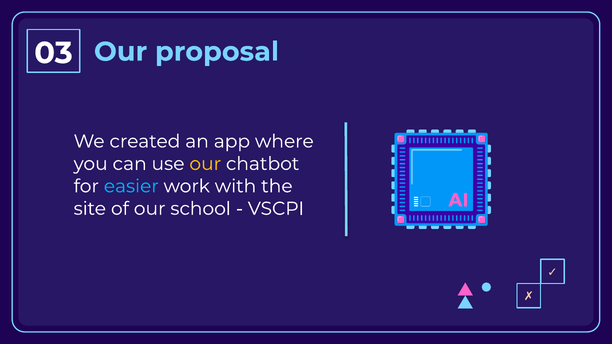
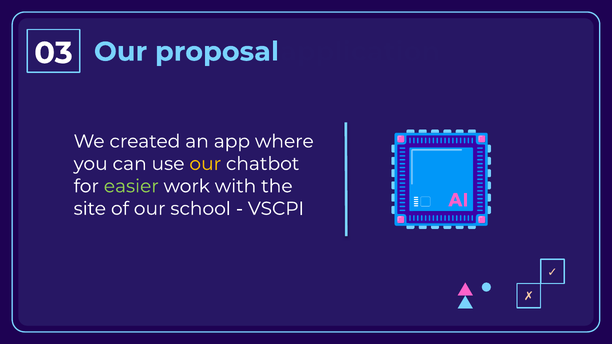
easier colour: light blue -> light green
